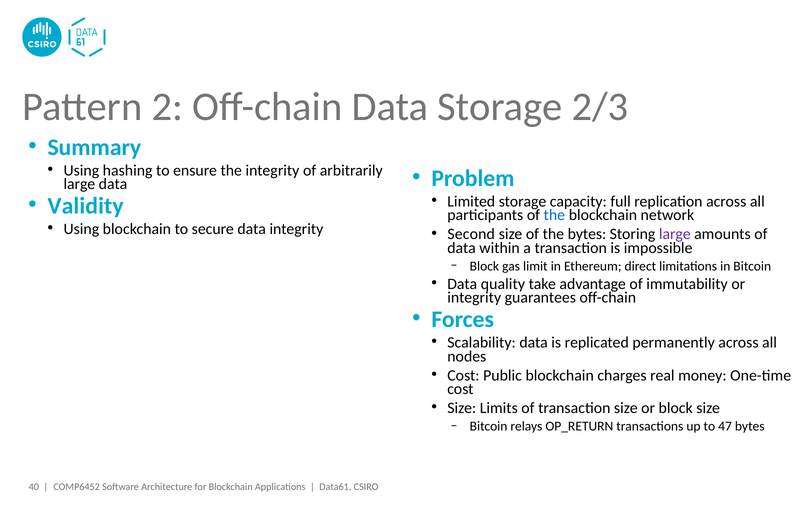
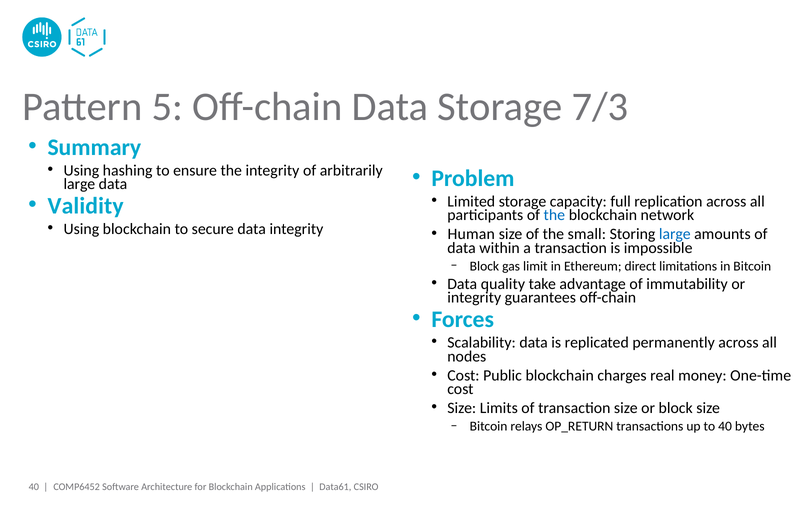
2: 2 -> 5
2/3: 2/3 -> 7/3
Second: Second -> Human
the bytes: bytes -> small
large at (675, 234) colour: purple -> blue
to 47: 47 -> 40
